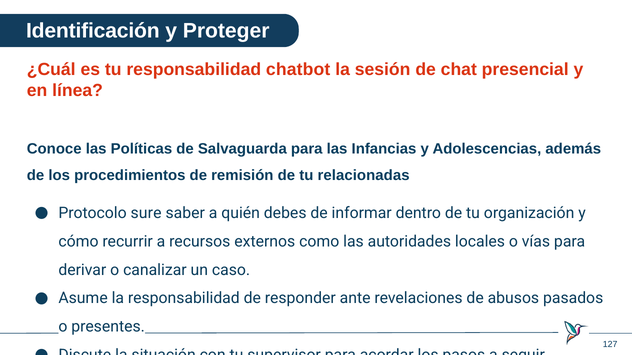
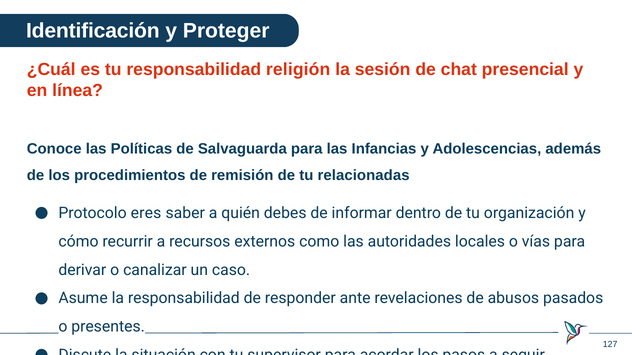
chatbot: chatbot -> religión
sure: sure -> eres
